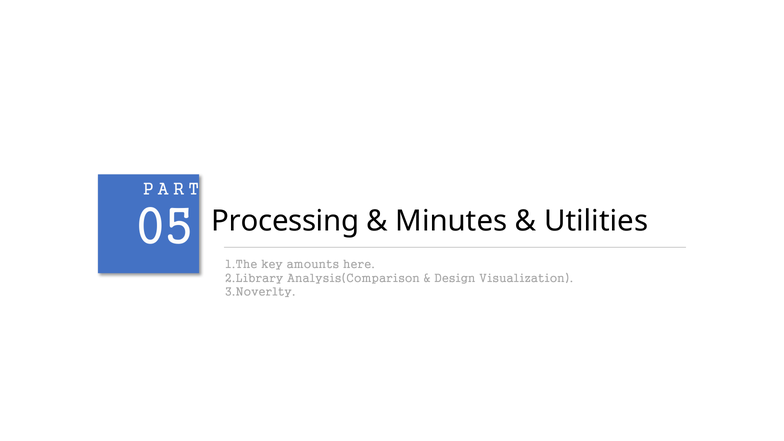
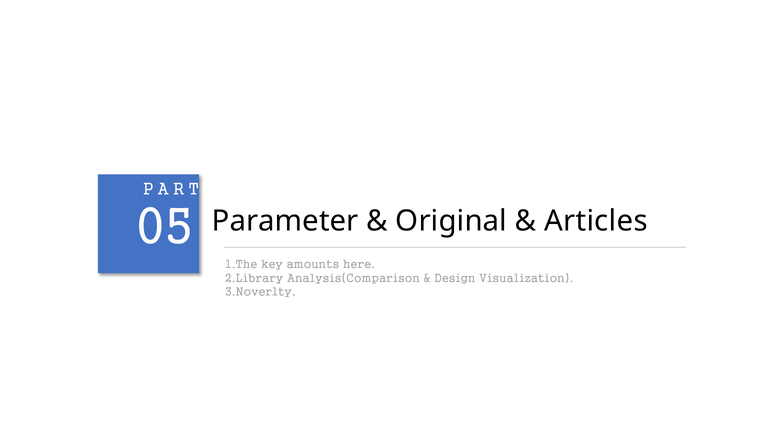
Processing: Processing -> Parameter
Minutes: Minutes -> Original
Utilities: Utilities -> Articles
